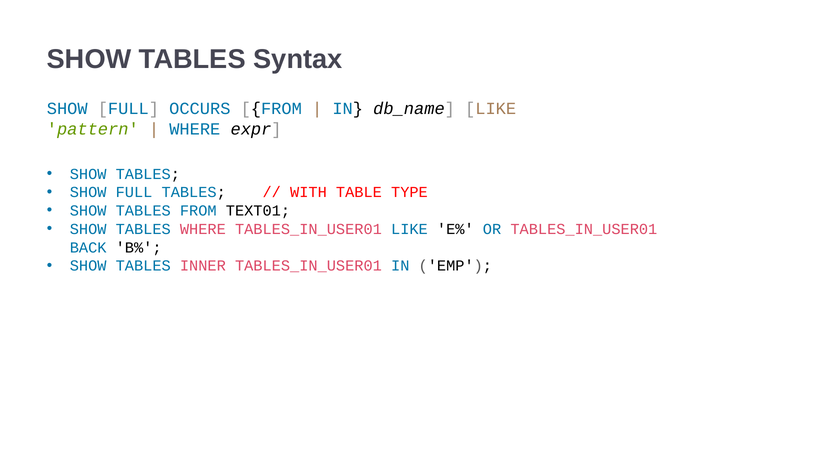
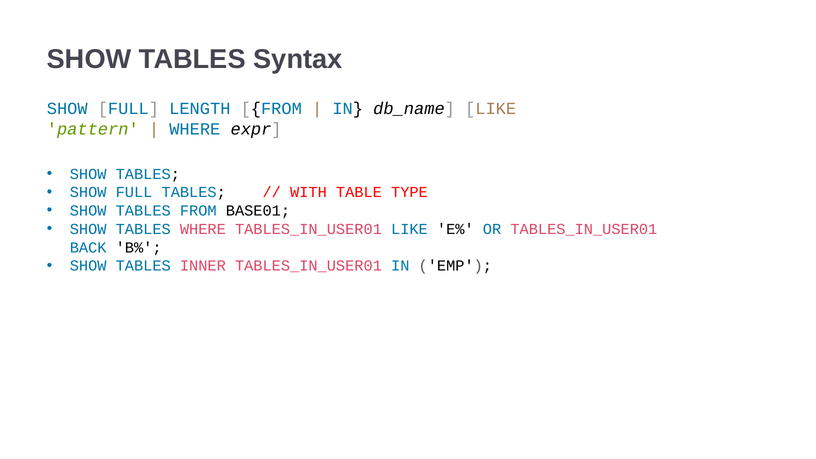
OCCURS: OCCURS -> LENGTH
TEXT01: TEXT01 -> BASE01
